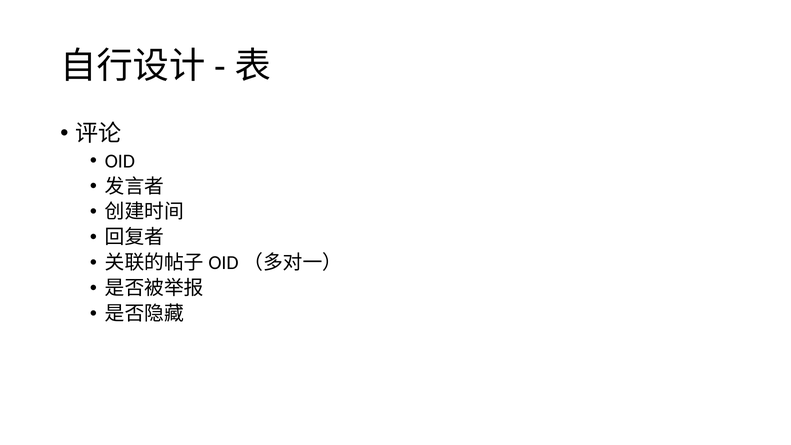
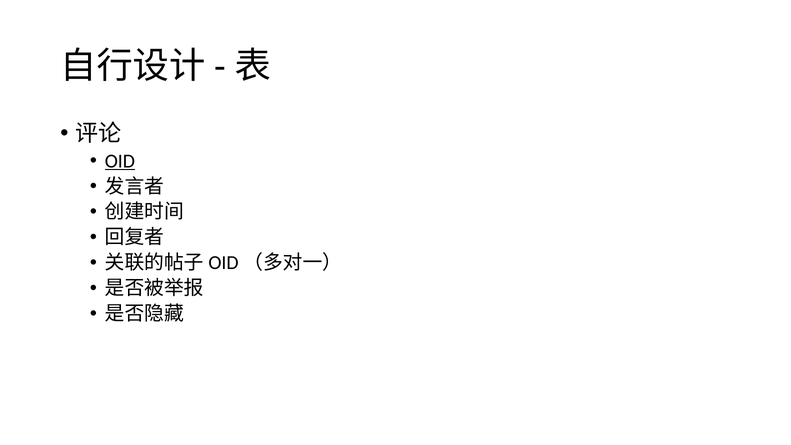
OID underline: none -> present
